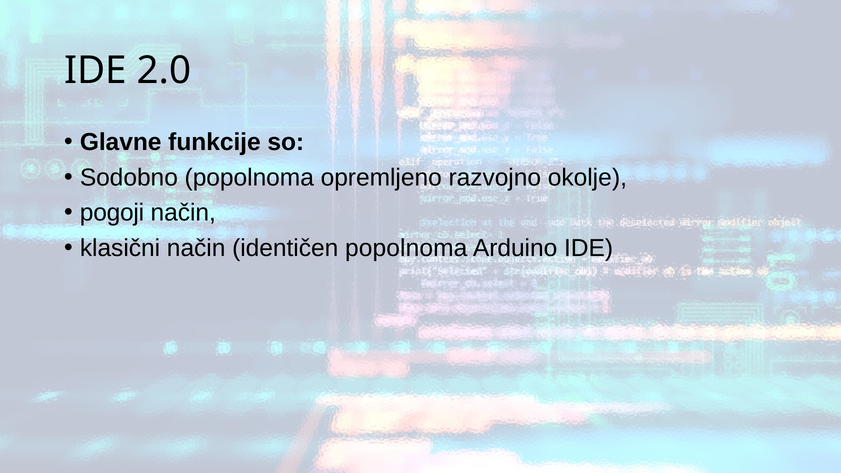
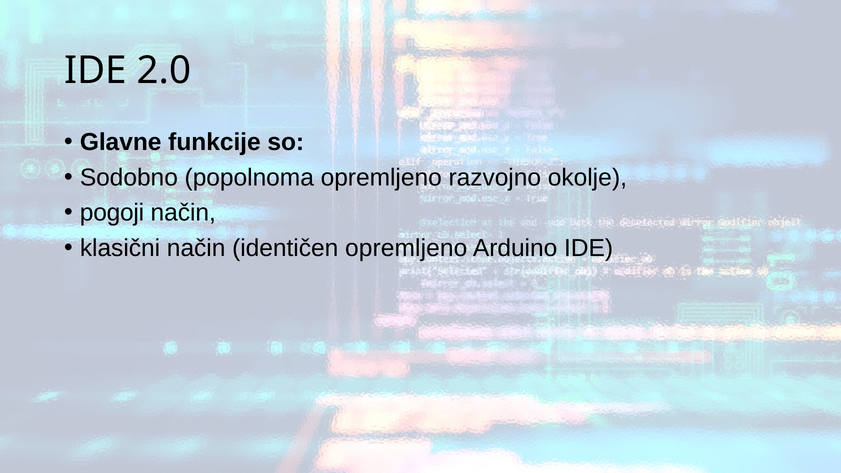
identičen popolnoma: popolnoma -> opremljeno
